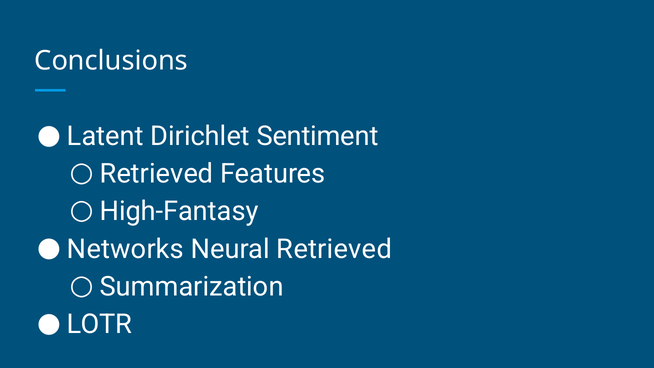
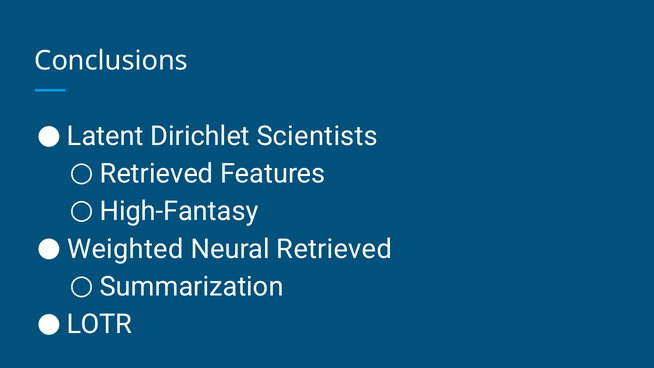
Sentiment: Sentiment -> Scientists
Networks: Networks -> Weighted
